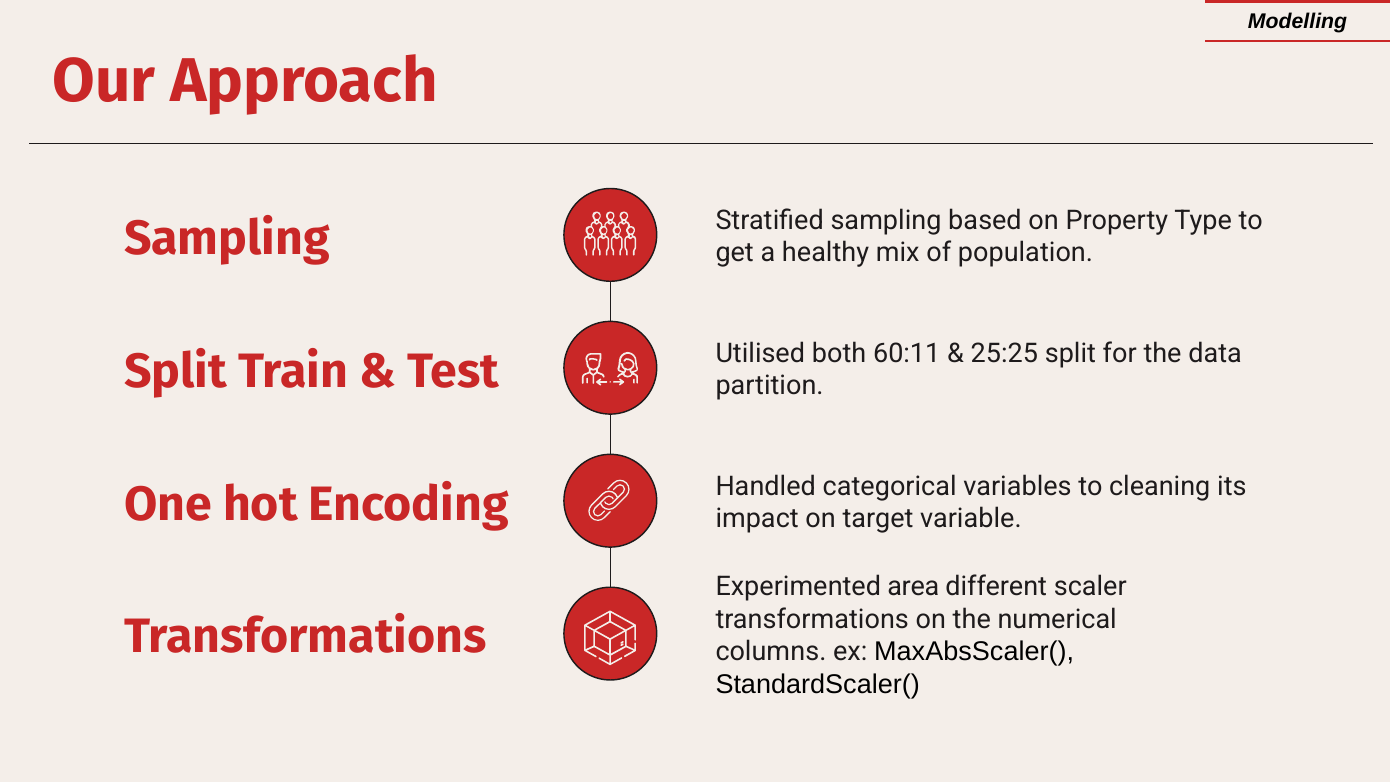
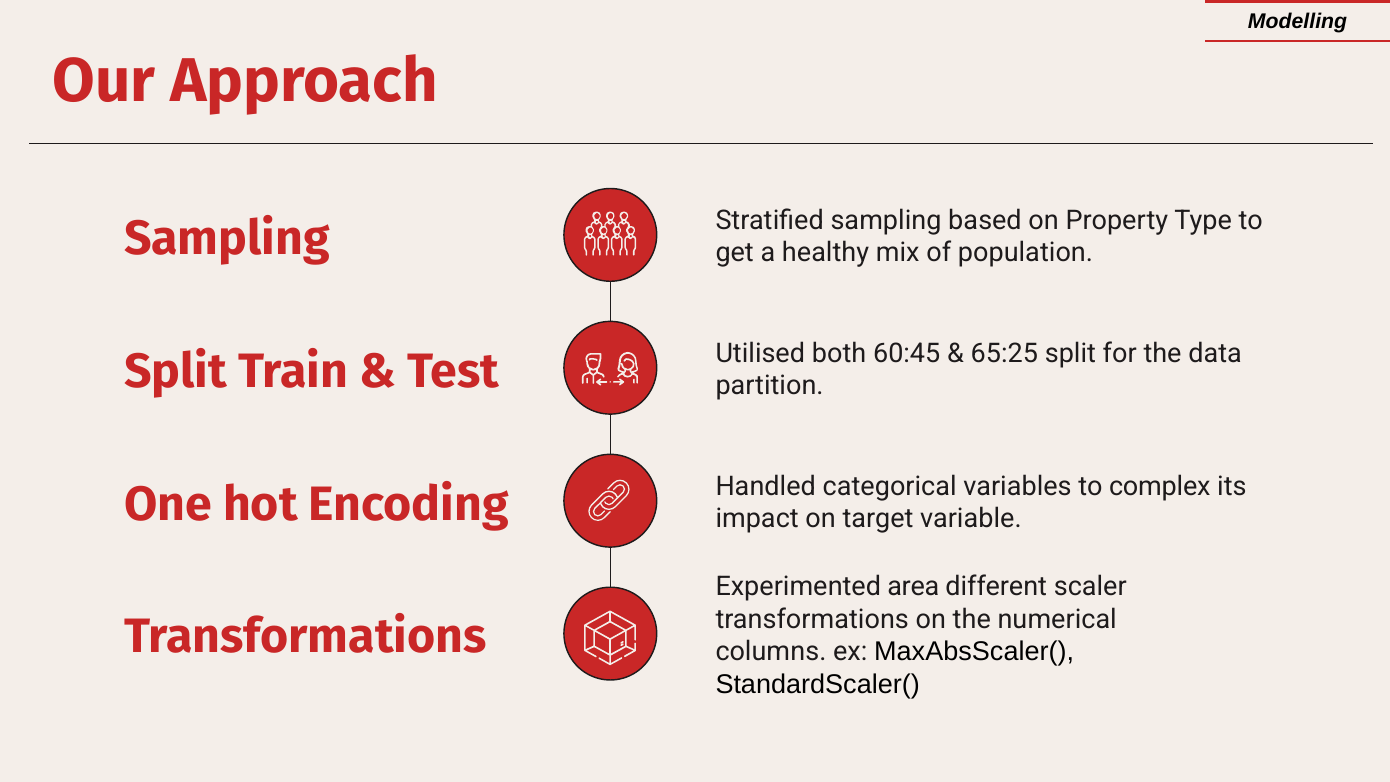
60:11: 60:11 -> 60:45
25:25: 25:25 -> 65:25
cleaning: cleaning -> complex
